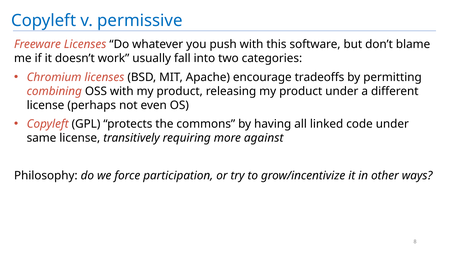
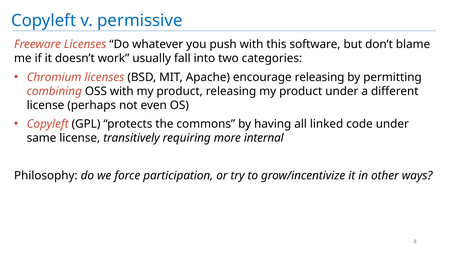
encourage tradeoffs: tradeoffs -> releasing
against: against -> internal
